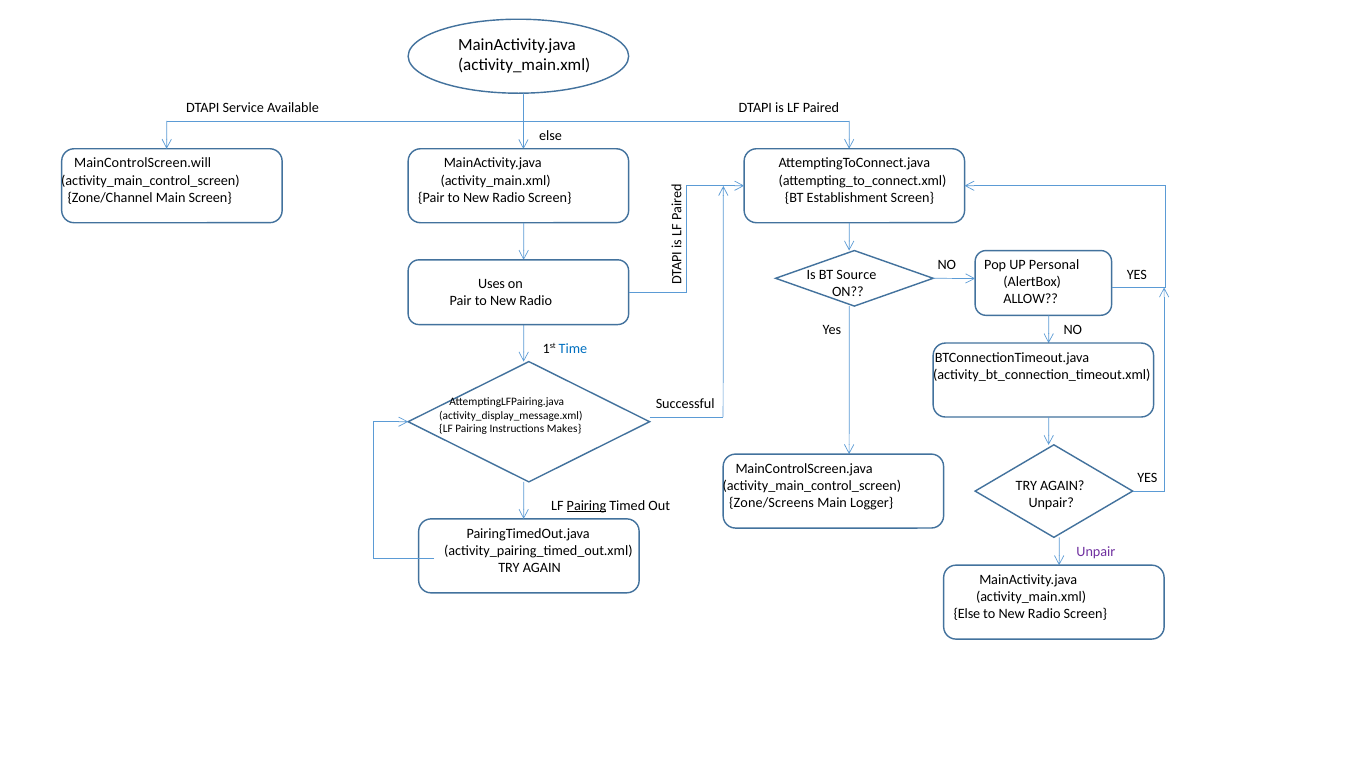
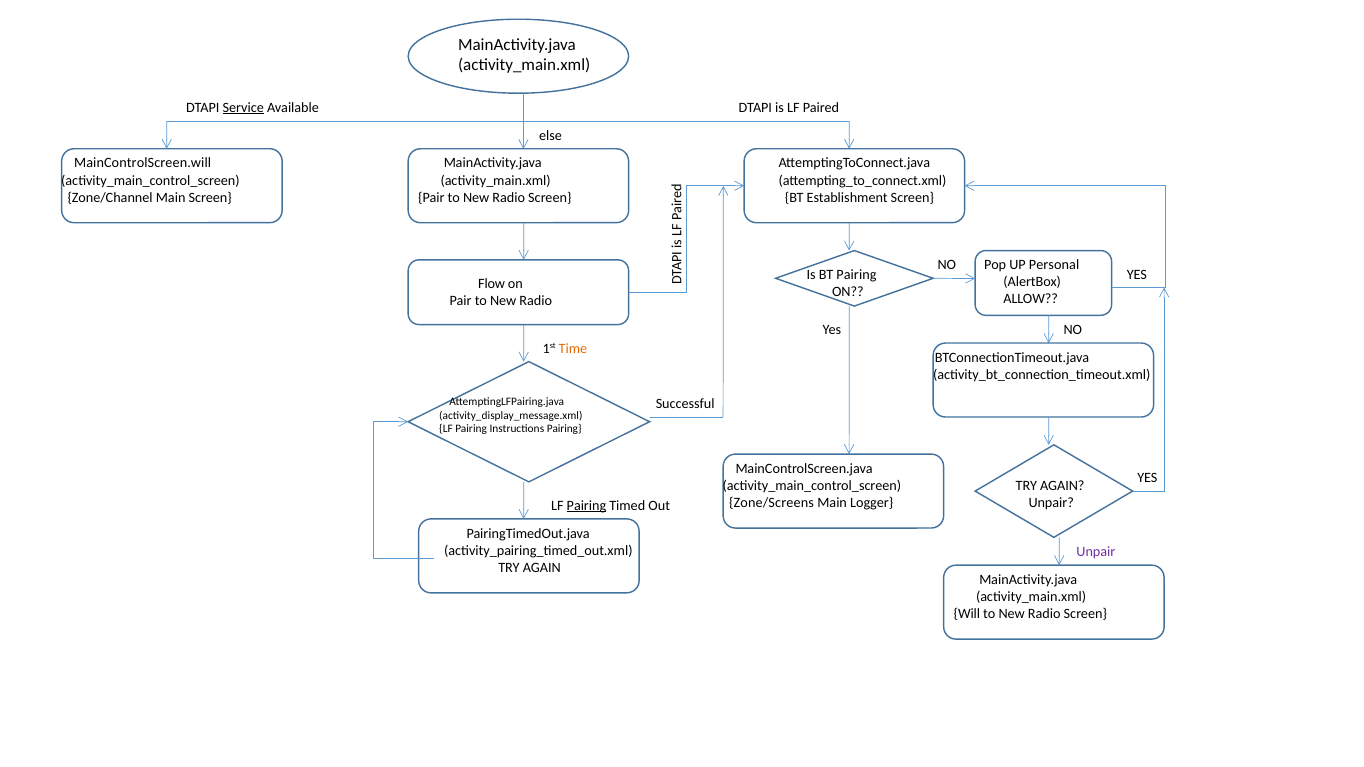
Service underline: none -> present
BT Source: Source -> Pairing
Uses: Uses -> Flow
Time colour: blue -> orange
Instructions Makes: Makes -> Pairing
Else at (967, 614): Else -> Will
